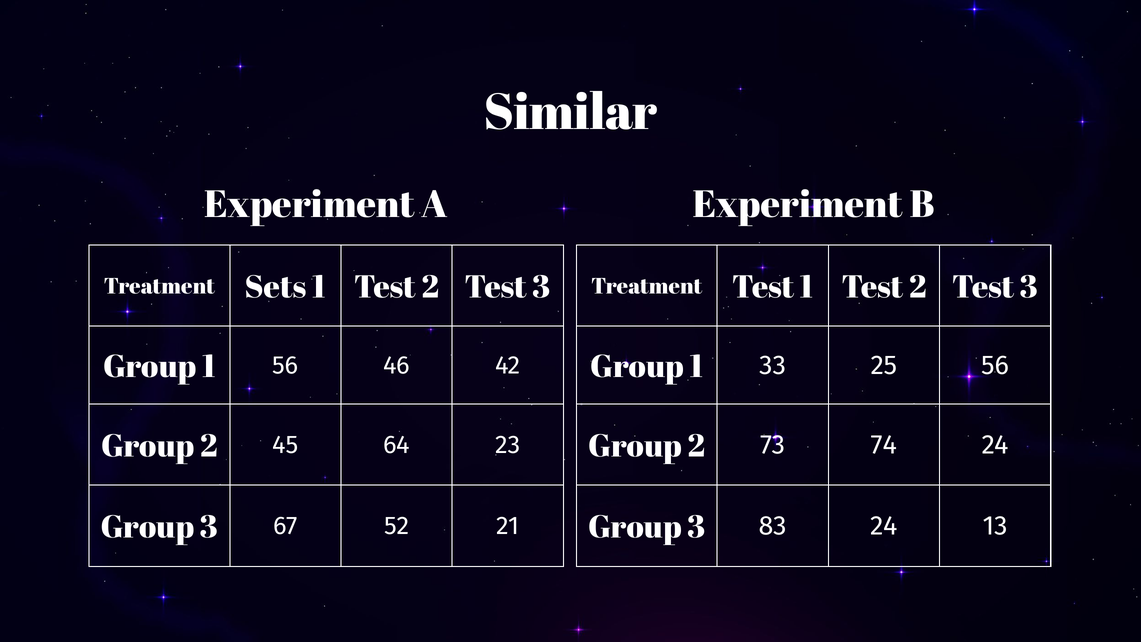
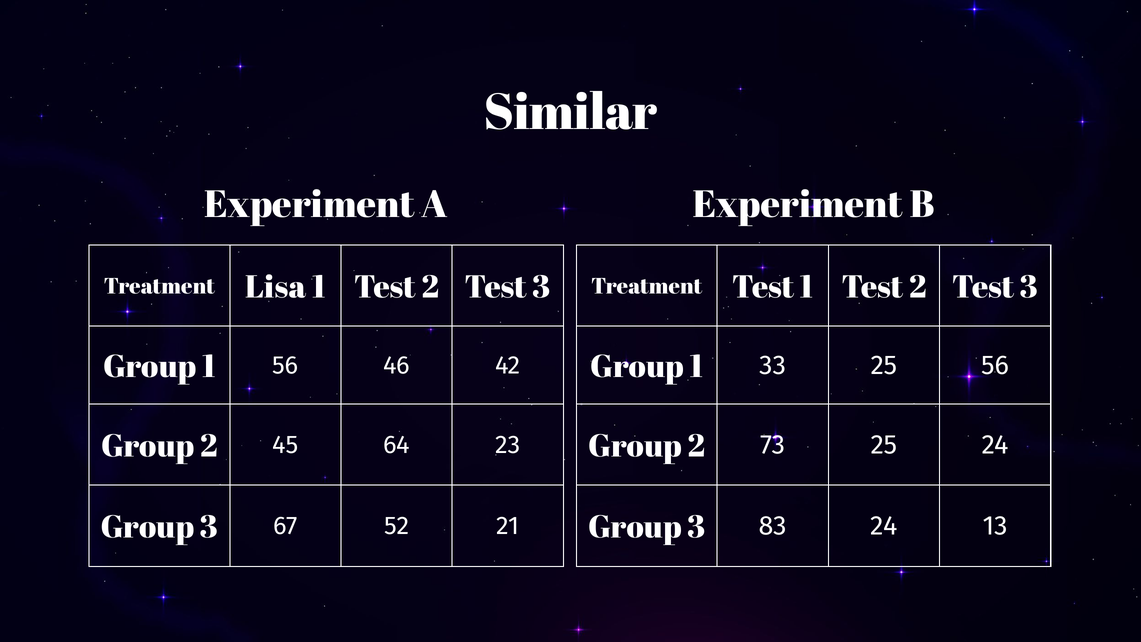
Sets: Sets -> Lisa
73 74: 74 -> 25
